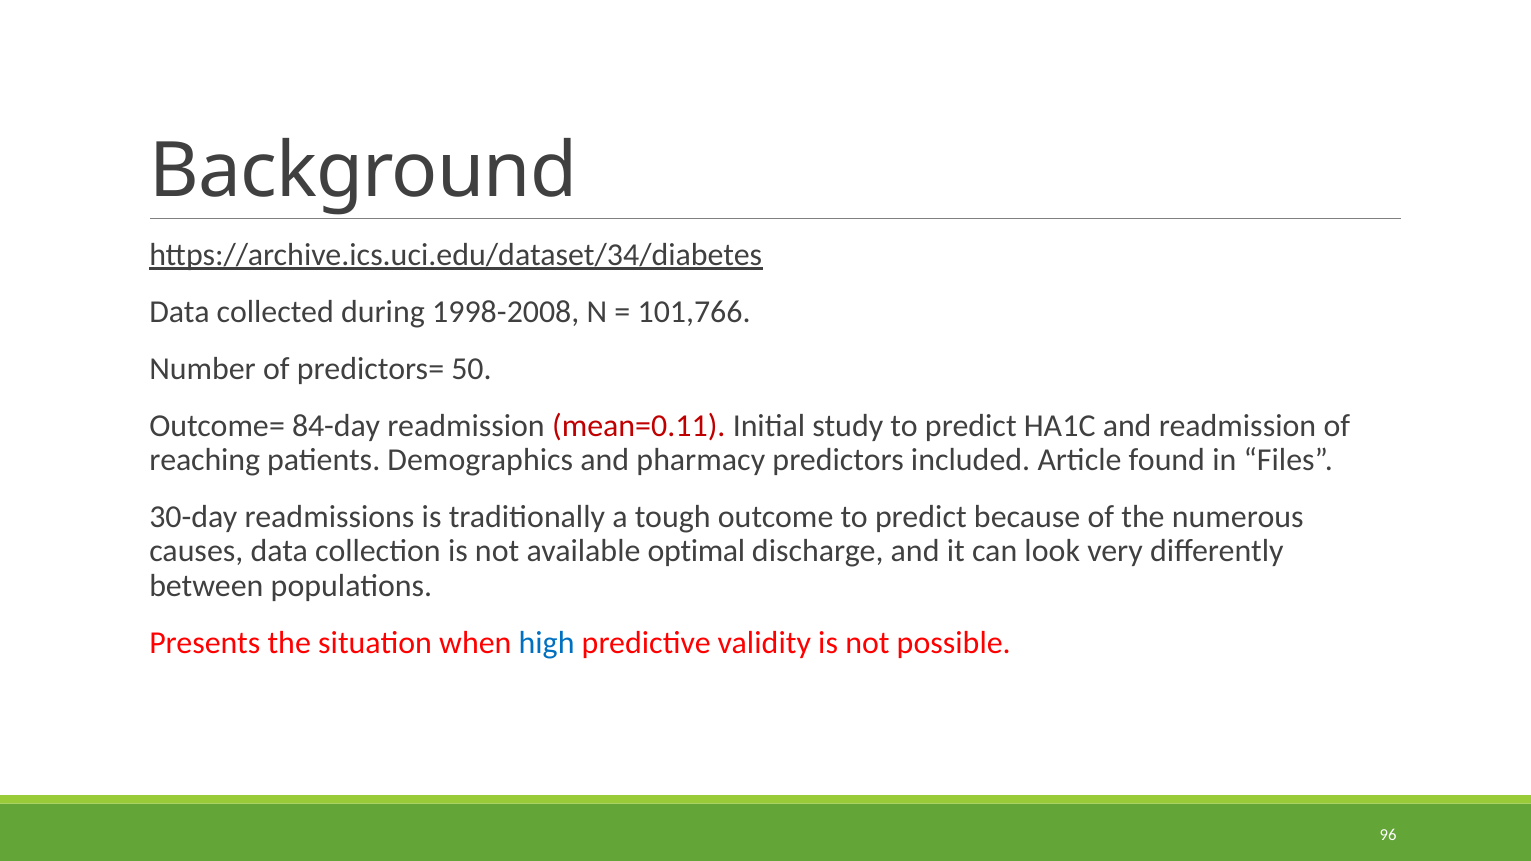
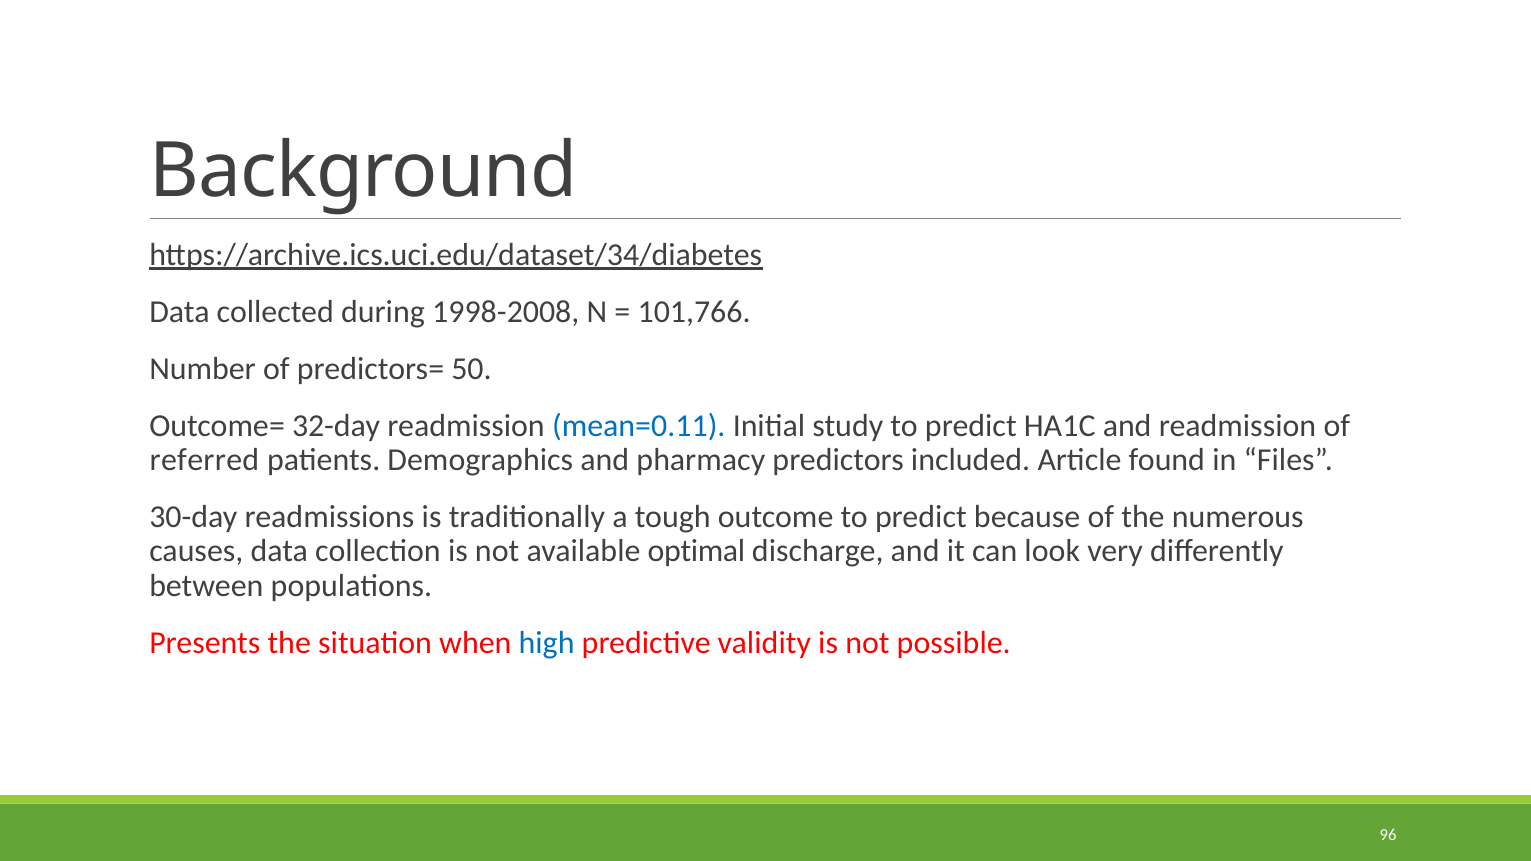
84-day: 84-day -> 32-day
mean=0.11 colour: red -> blue
reaching: reaching -> referred
